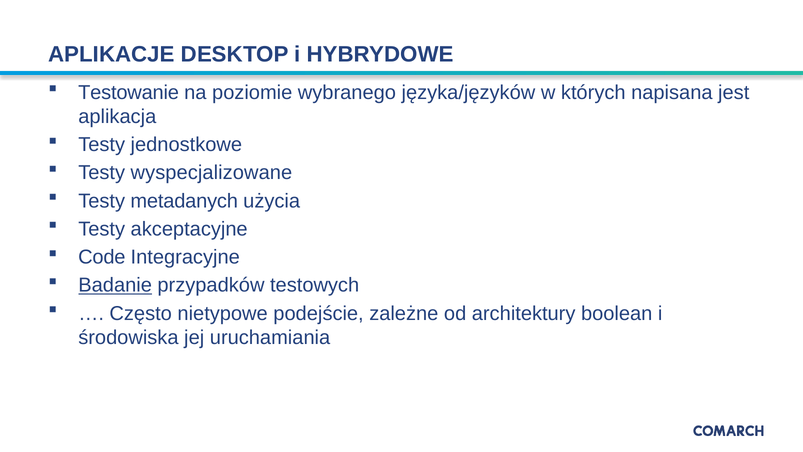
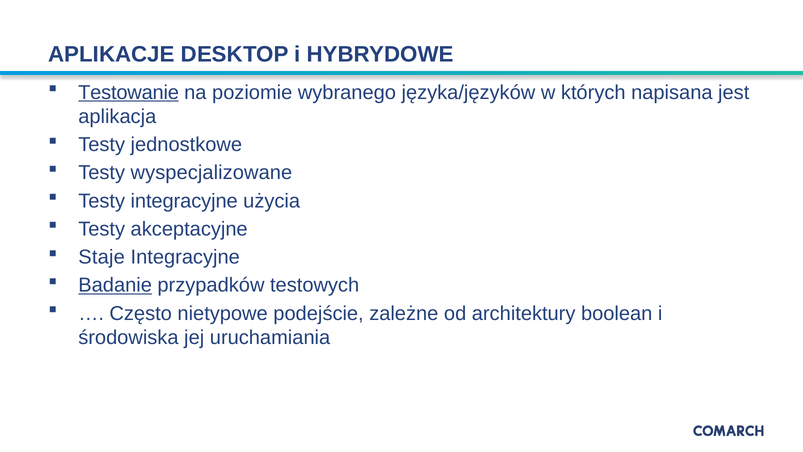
Testowanie underline: none -> present
Testy metadanych: metadanych -> integracyjne
Code: Code -> Staje
